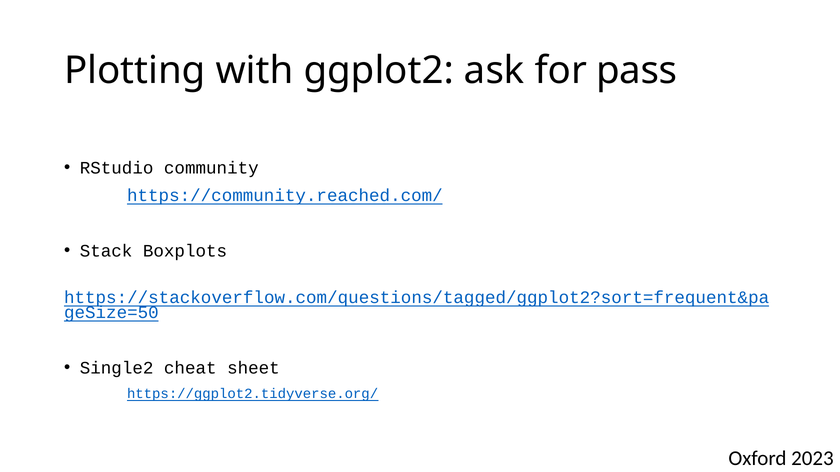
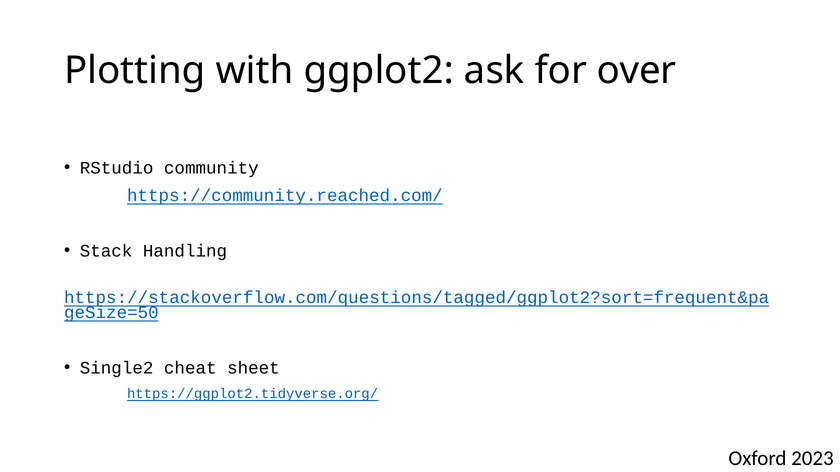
pass: pass -> over
Boxplots: Boxplots -> Handling
